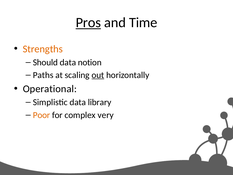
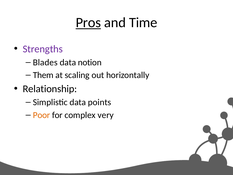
Strengths colour: orange -> purple
Should: Should -> Blades
Paths: Paths -> Them
out underline: present -> none
Operational: Operational -> Relationship
library: library -> points
